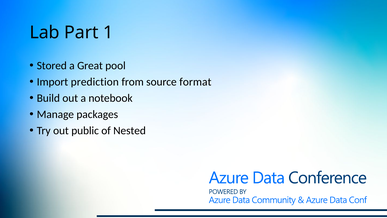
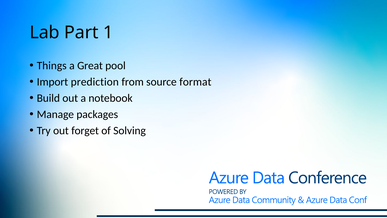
Stored: Stored -> Things
public: public -> forget
Nested: Nested -> Solving
